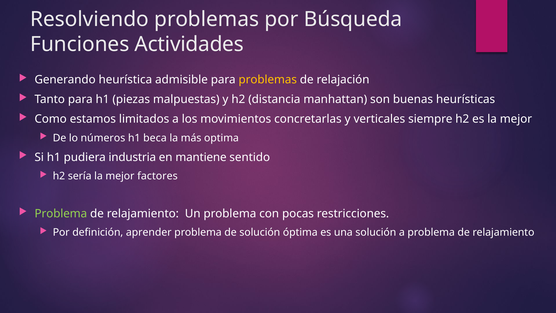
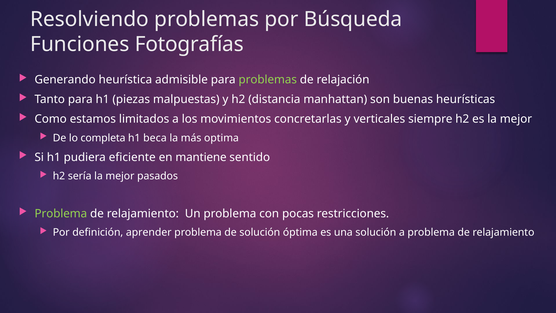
Actividades: Actividades -> Fotografías
problemas at (268, 80) colour: yellow -> light green
números: números -> completa
industria: industria -> eficiente
factores: factores -> pasados
